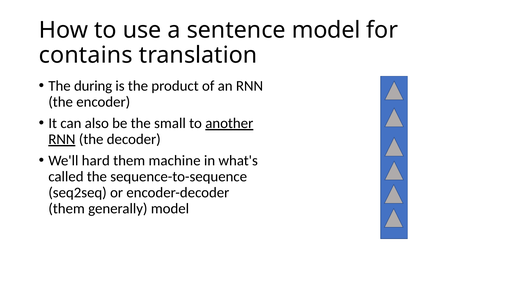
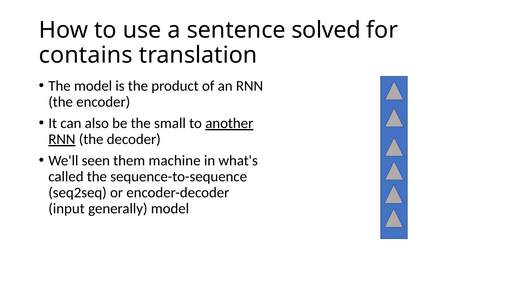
sentence model: model -> solved
The during: during -> model
hard: hard -> seen
them at (67, 209): them -> input
